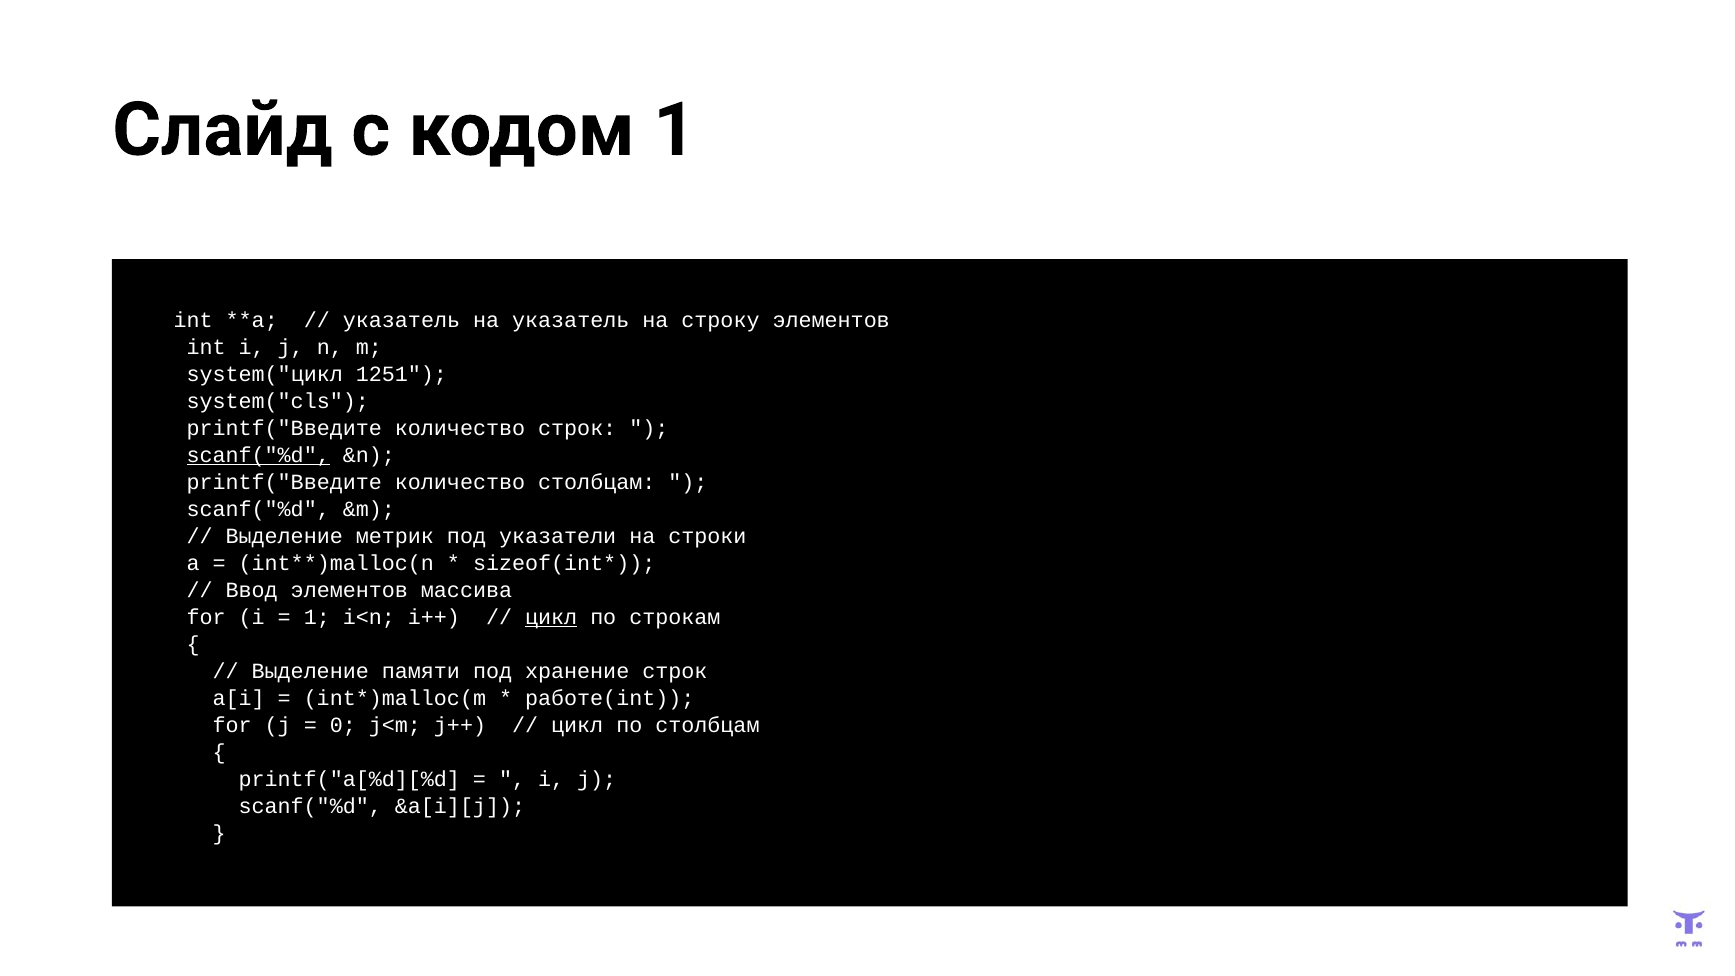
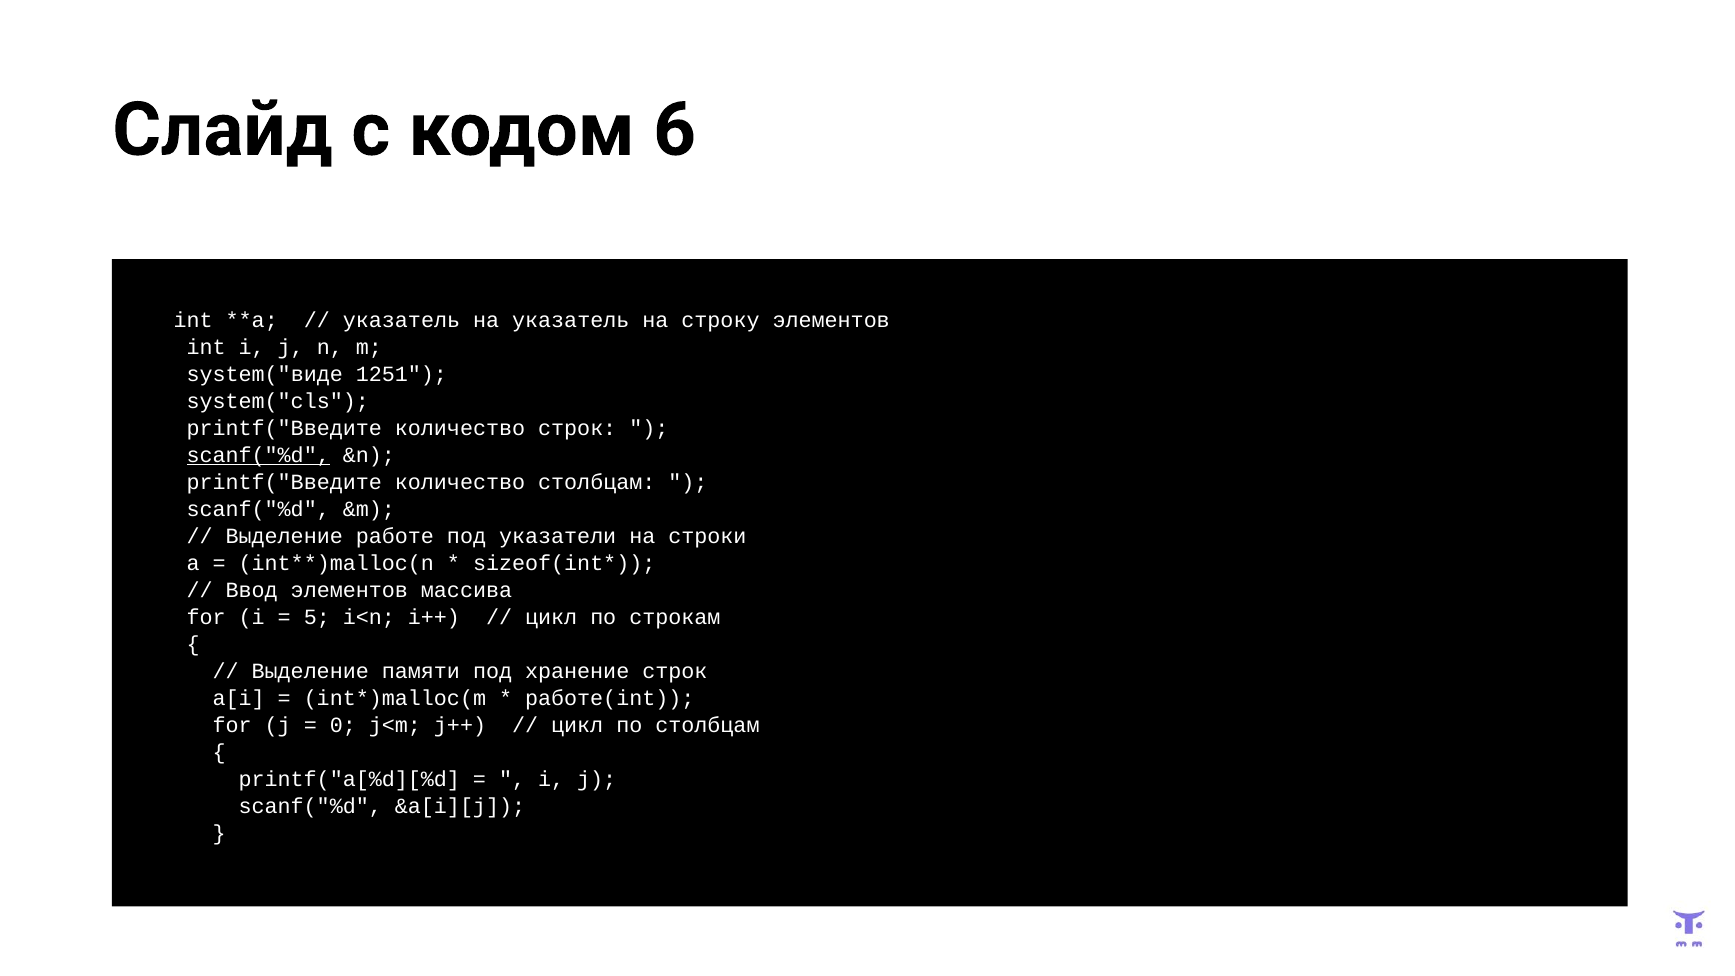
кодом 1: 1 -> 6
system("цикл: system("цикл -> system("виде
метрик: метрик -> работе
1 at (317, 617): 1 -> 5
цикл at (551, 617) underline: present -> none
